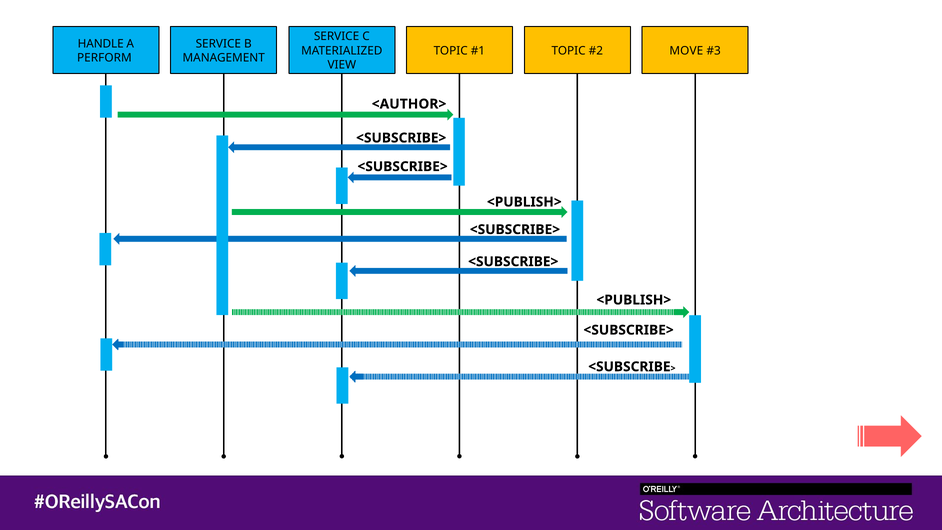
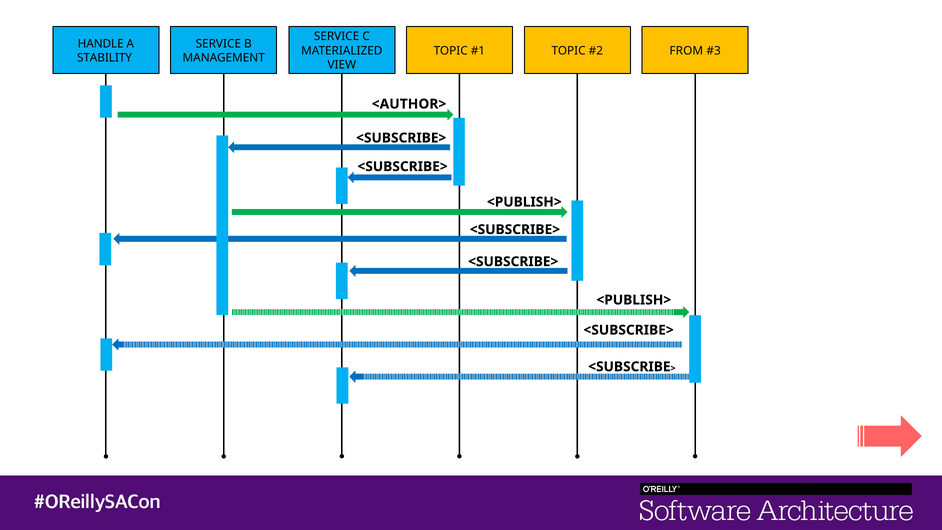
MOVE: MOVE -> FROM
PERFORM: PERFORM -> STABILITY
